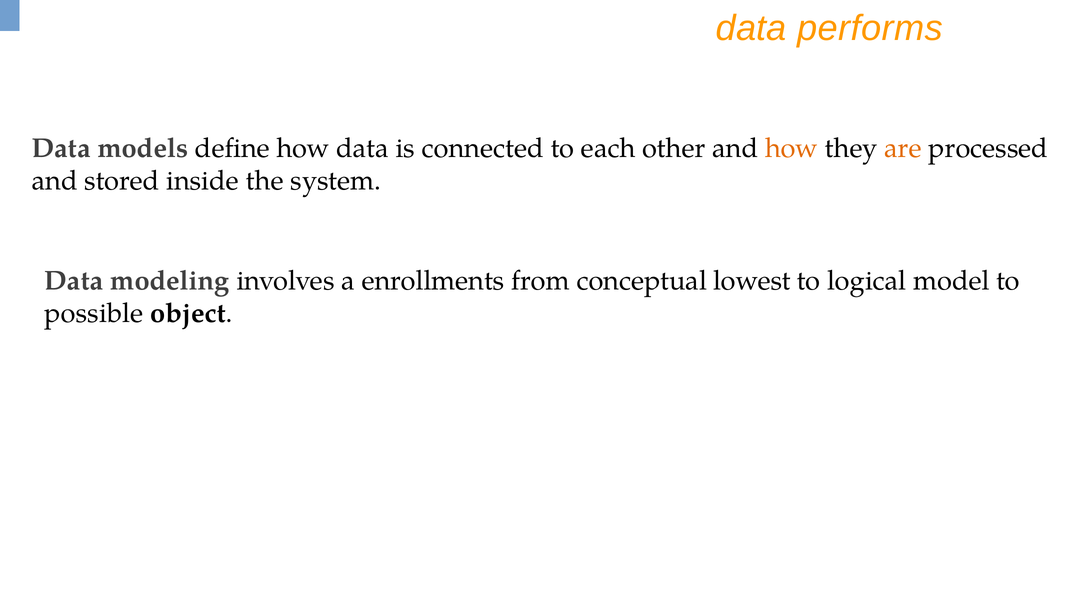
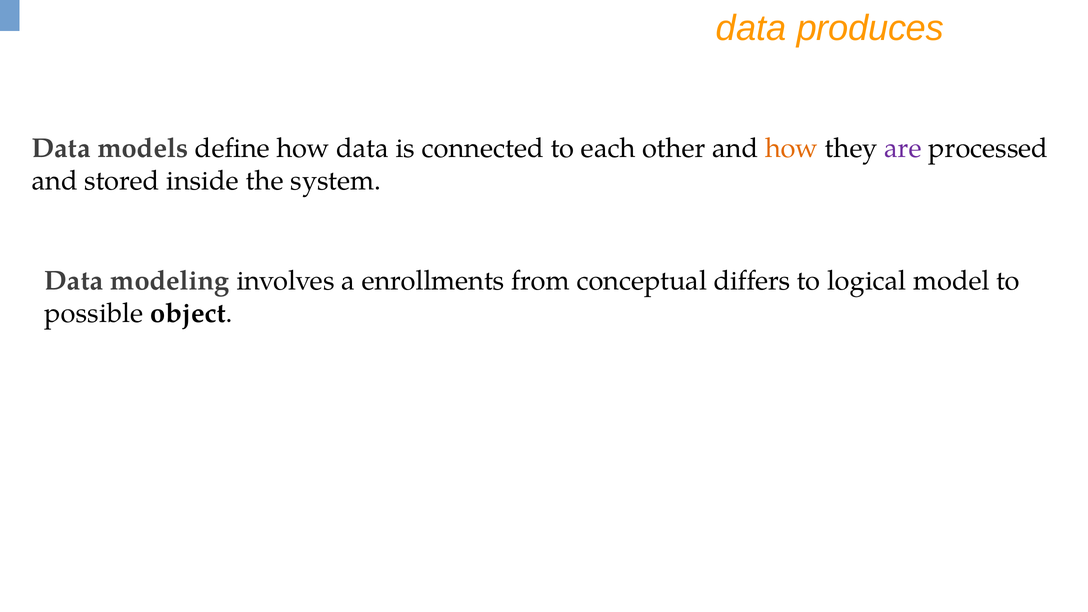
performs: performs -> produces
are colour: orange -> purple
lowest: lowest -> differs
